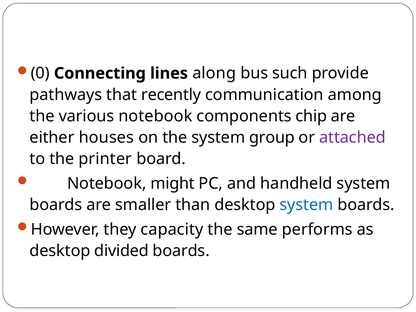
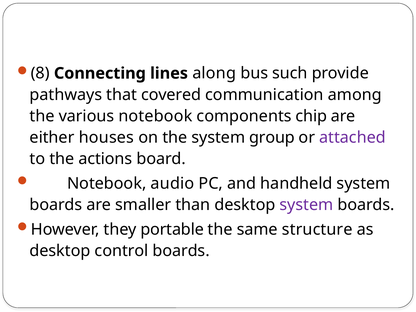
0: 0 -> 8
recently: recently -> covered
printer: printer -> actions
might: might -> audio
system at (306, 205) colour: blue -> purple
capacity: capacity -> portable
performs: performs -> structure
divided: divided -> control
